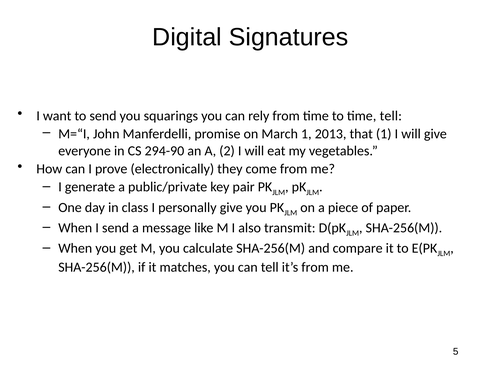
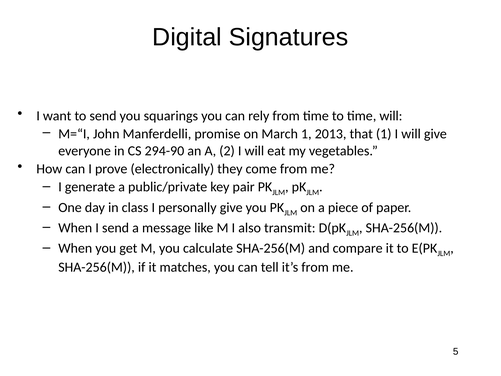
time tell: tell -> will
